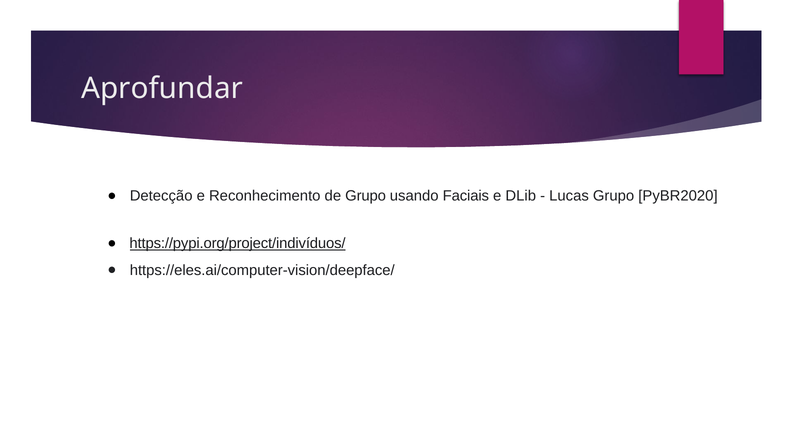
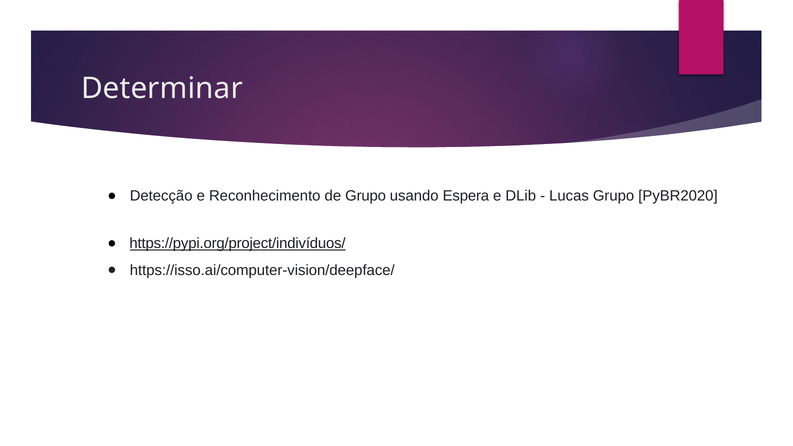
Aprofundar: Aprofundar -> Determinar
Faciais: Faciais -> Espera
https://eles.ai/computer-vision/deepface/: https://eles.ai/computer-vision/deepface/ -> https://isso.ai/computer-vision/deepface/
